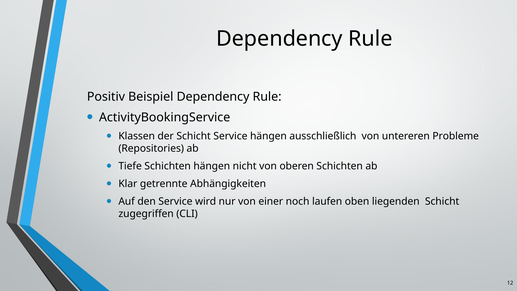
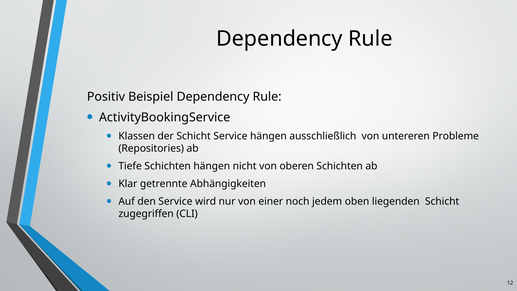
laufen: laufen -> jedem
